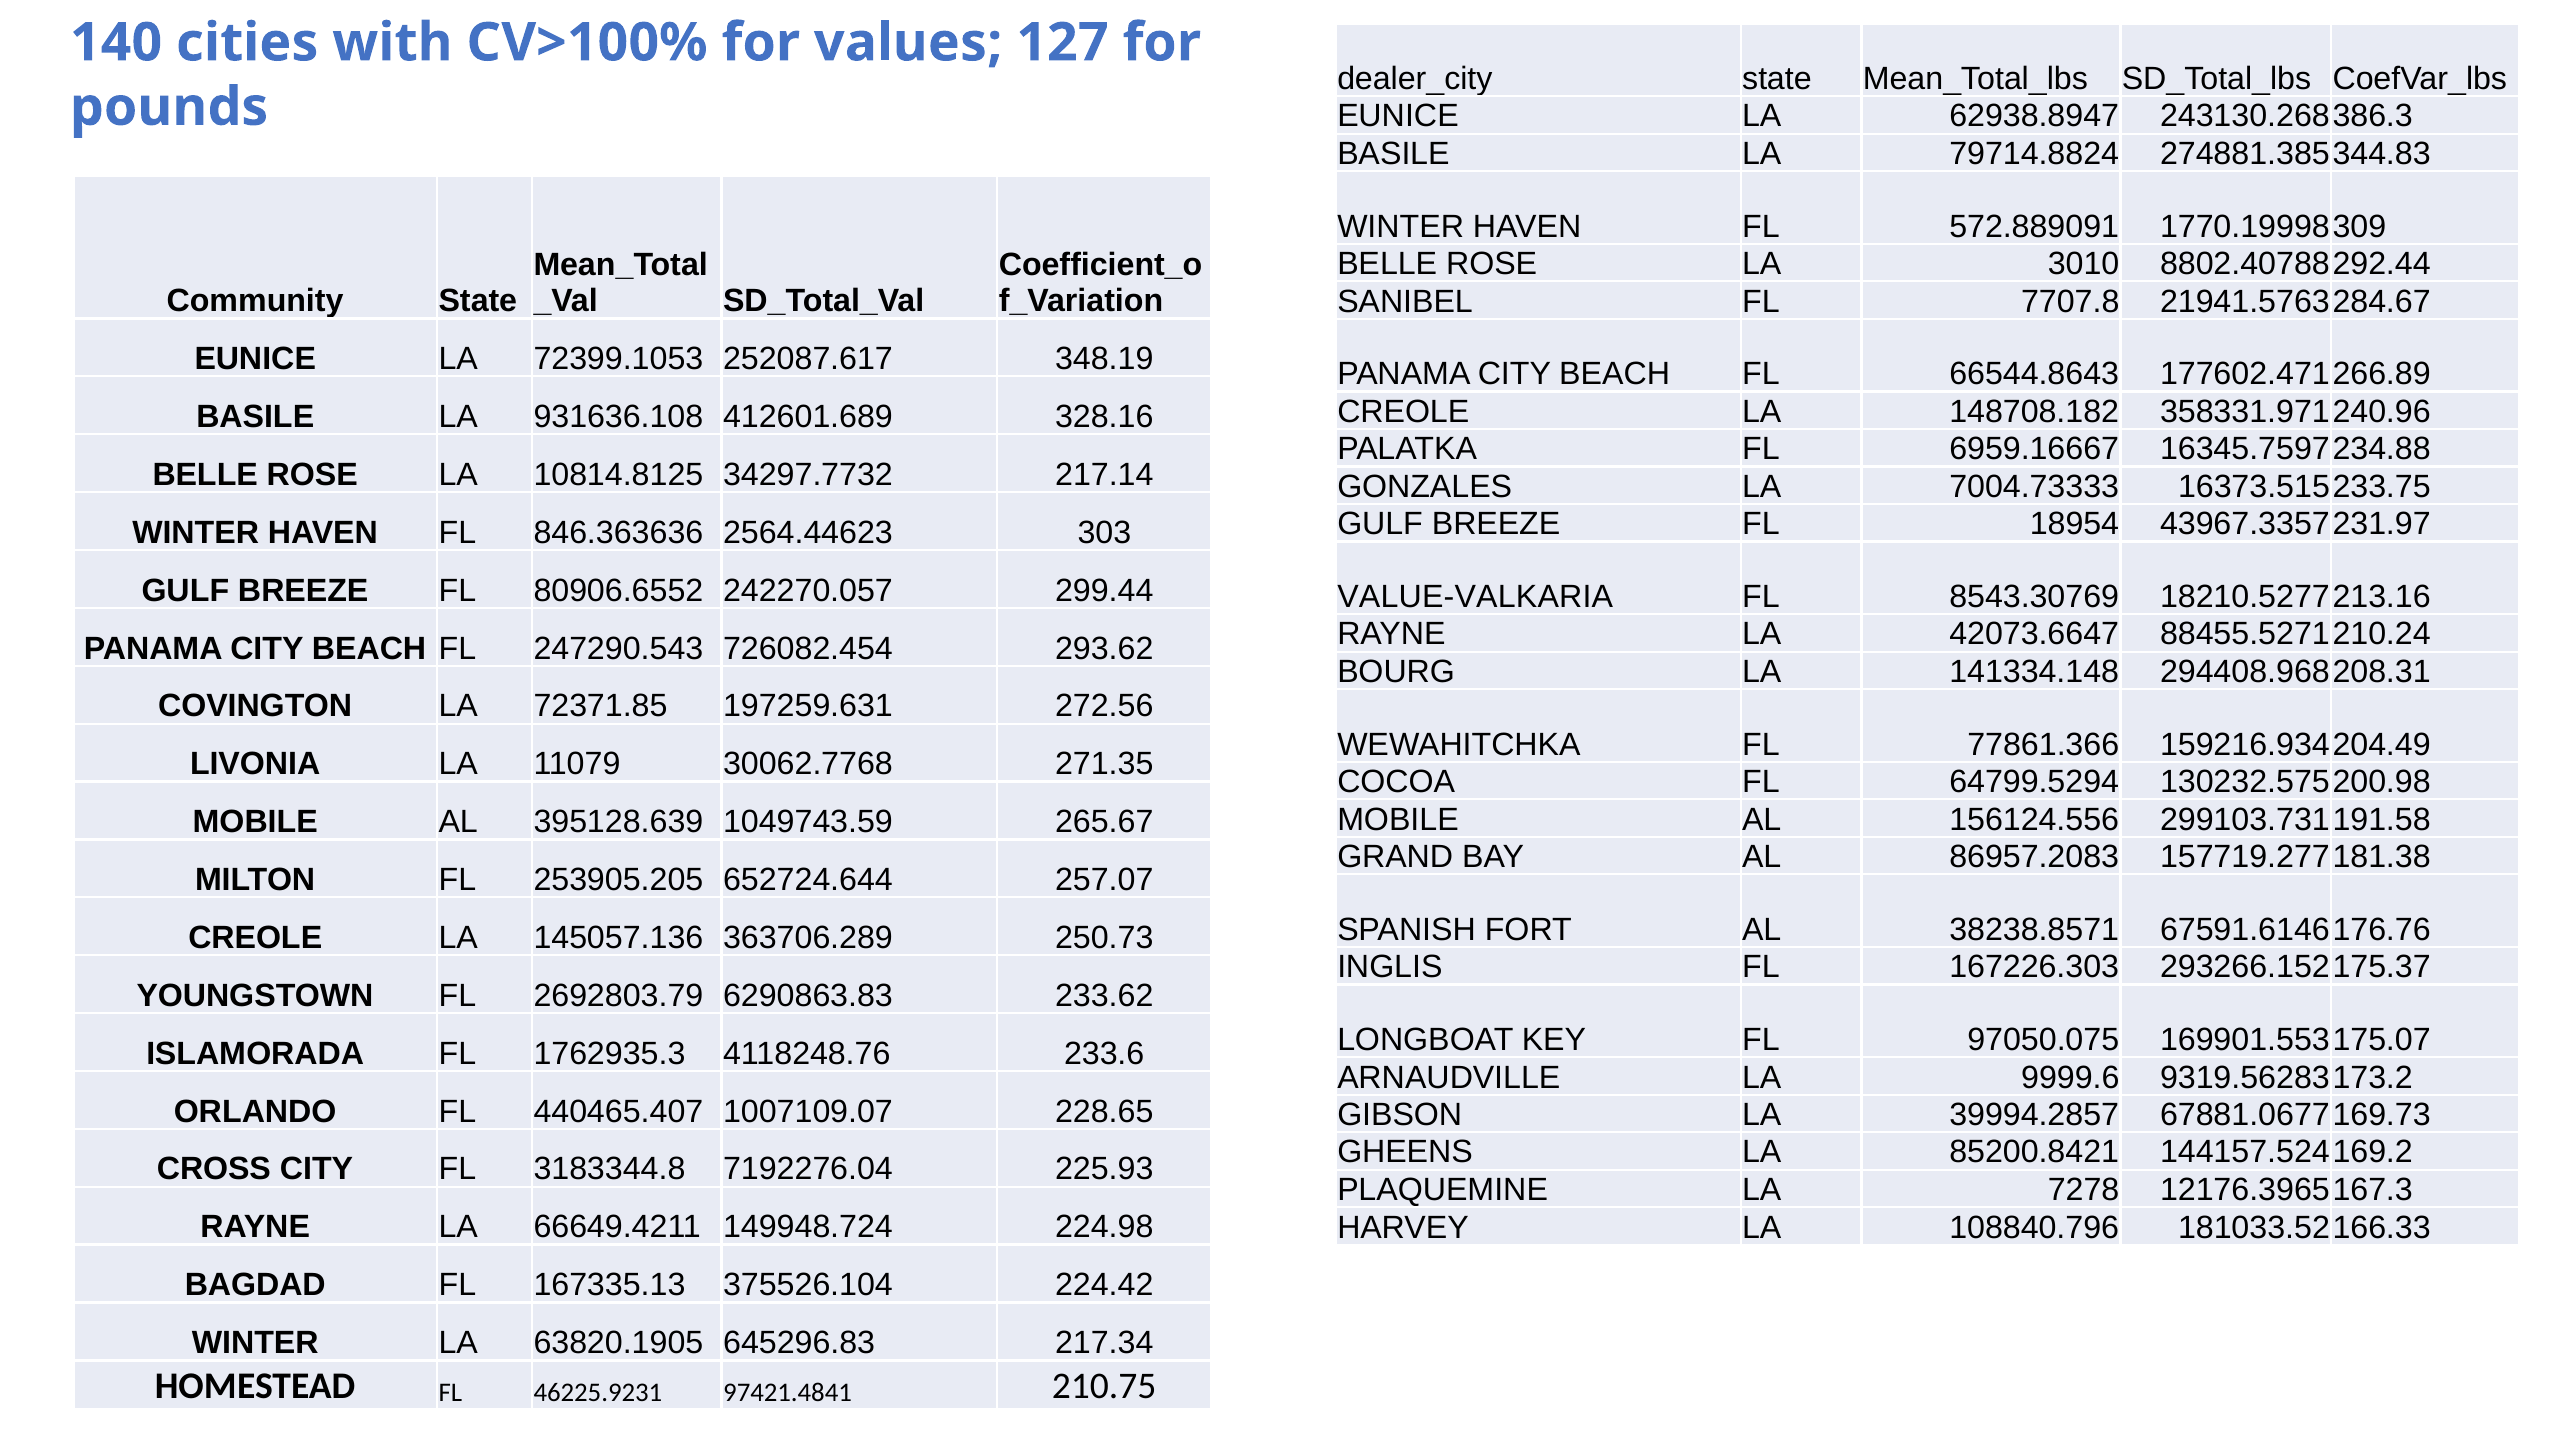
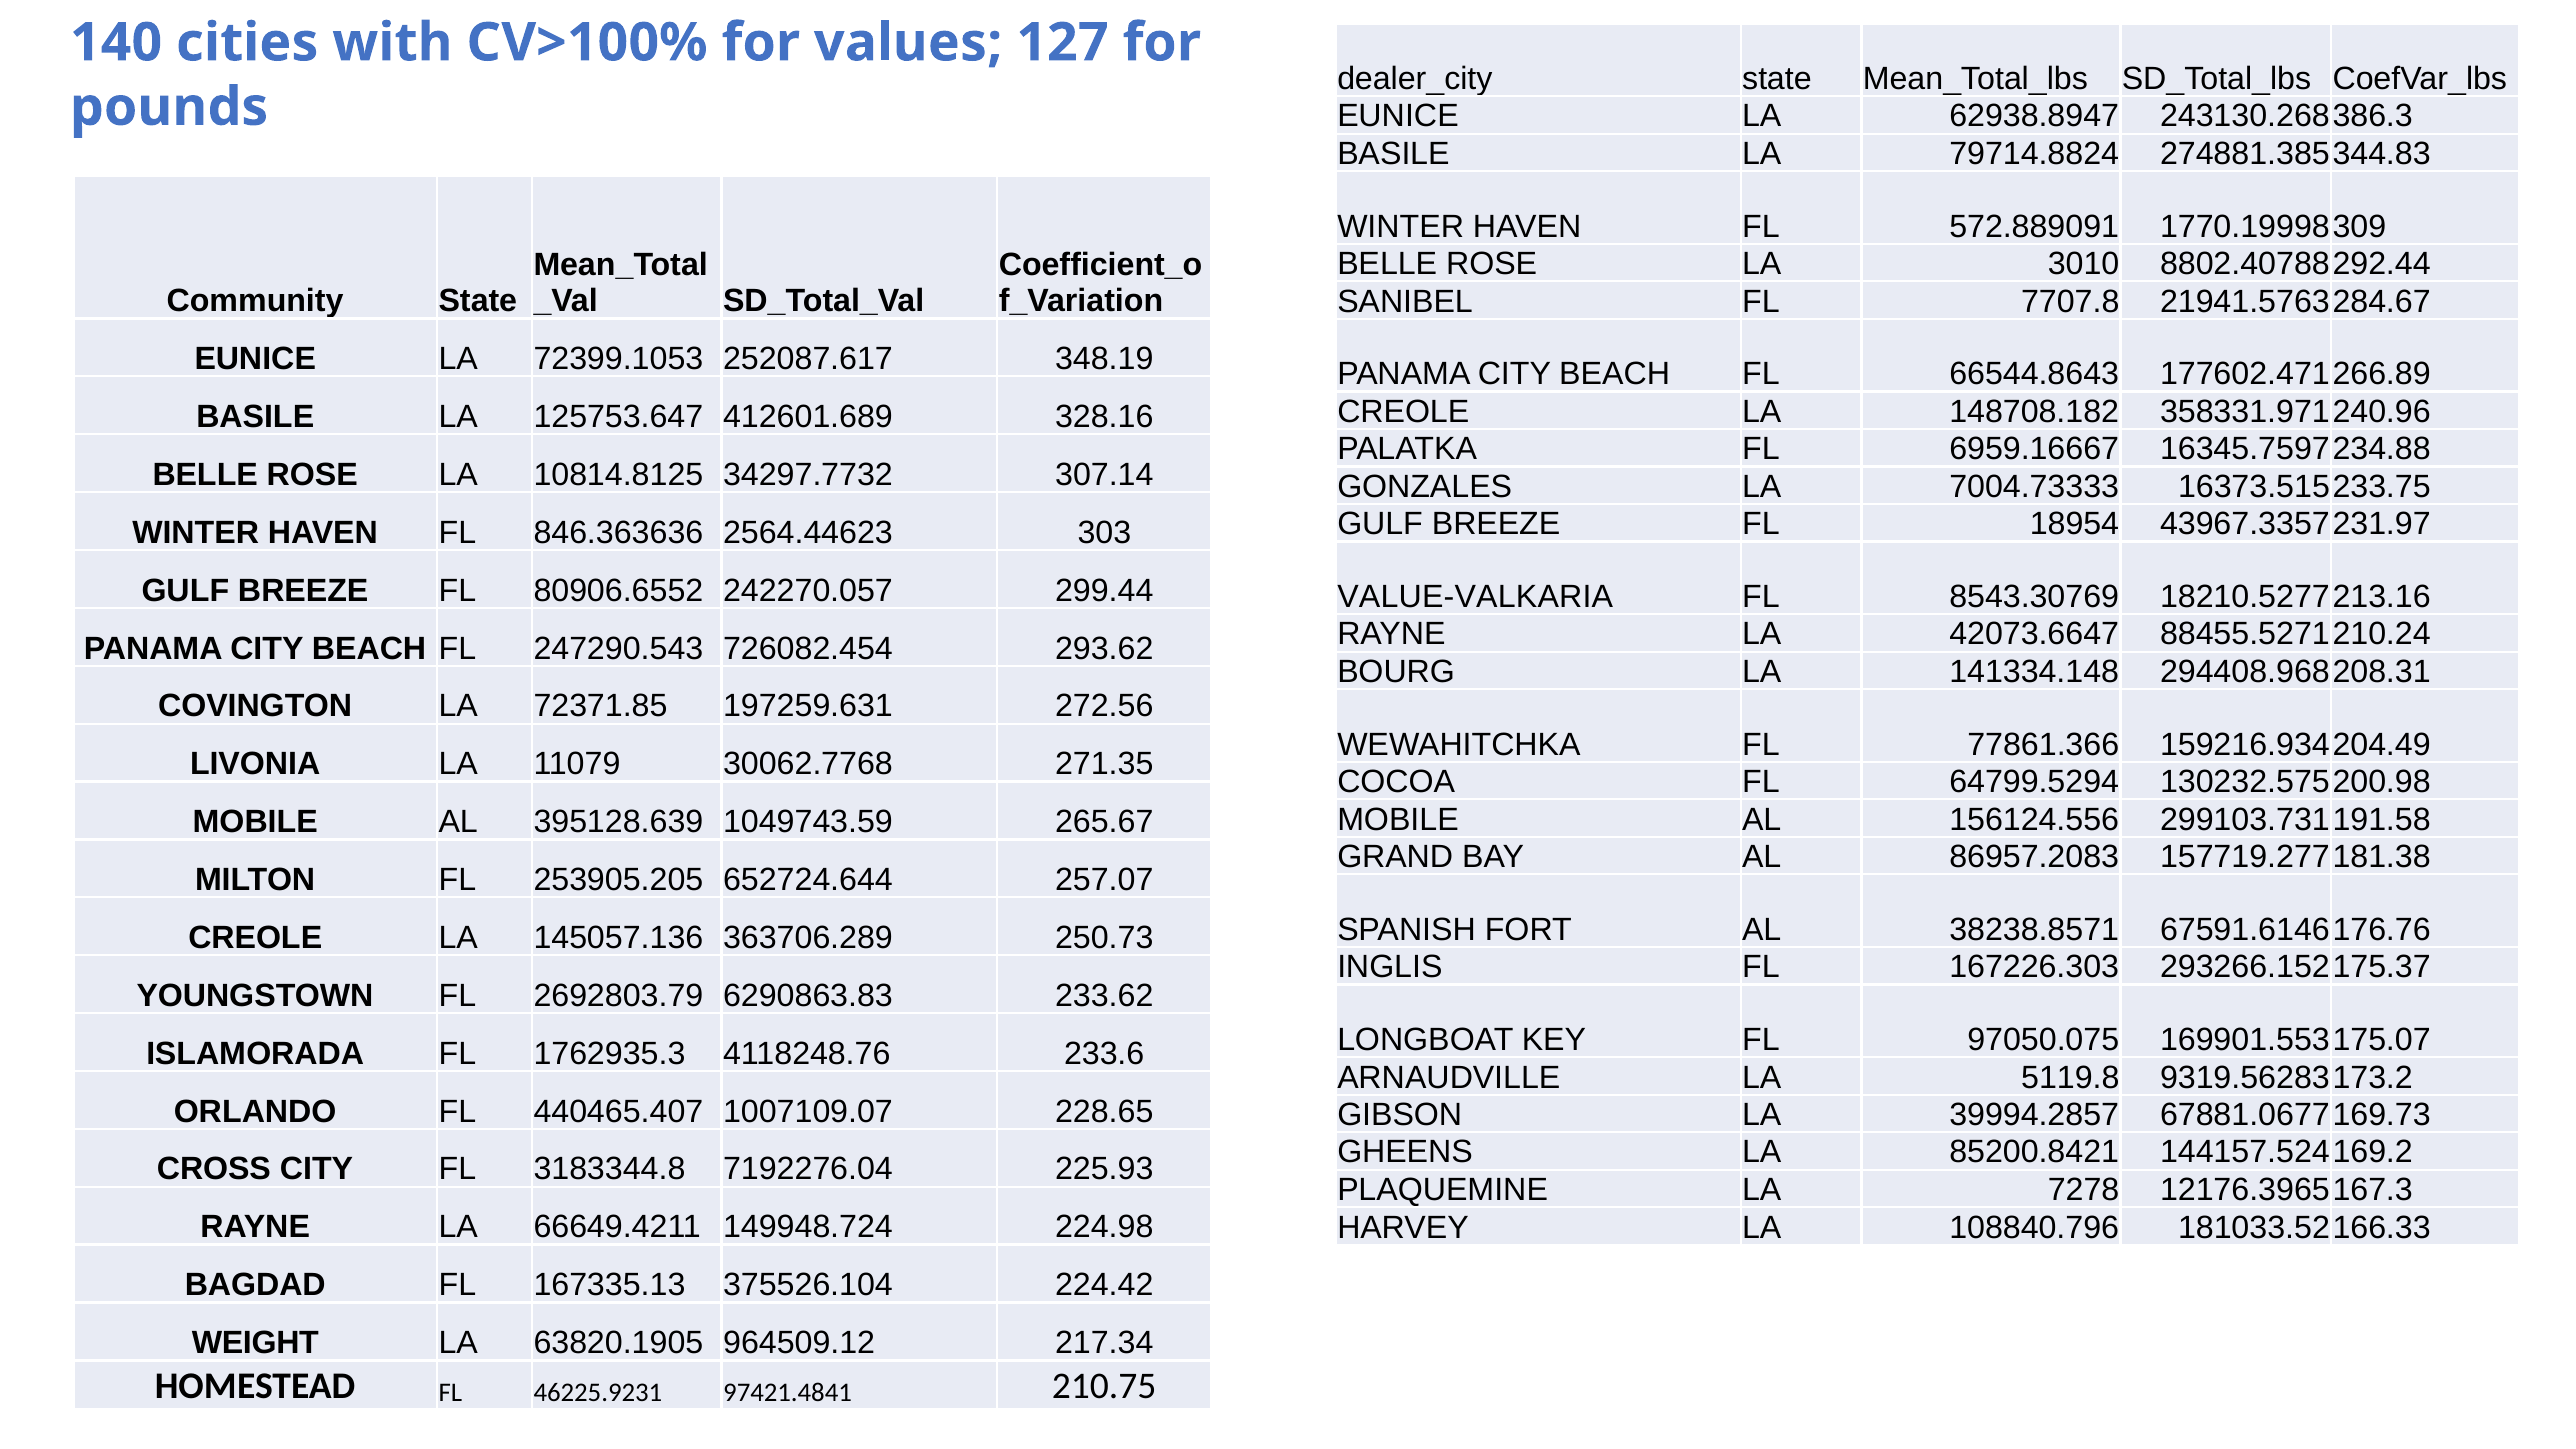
931636.108: 931636.108 -> 125753.647
217.14: 217.14 -> 307.14
9999.6: 9999.6 -> 5119.8
WINTER at (255, 1343): WINTER -> WEIGHT
645296.83: 645296.83 -> 964509.12
